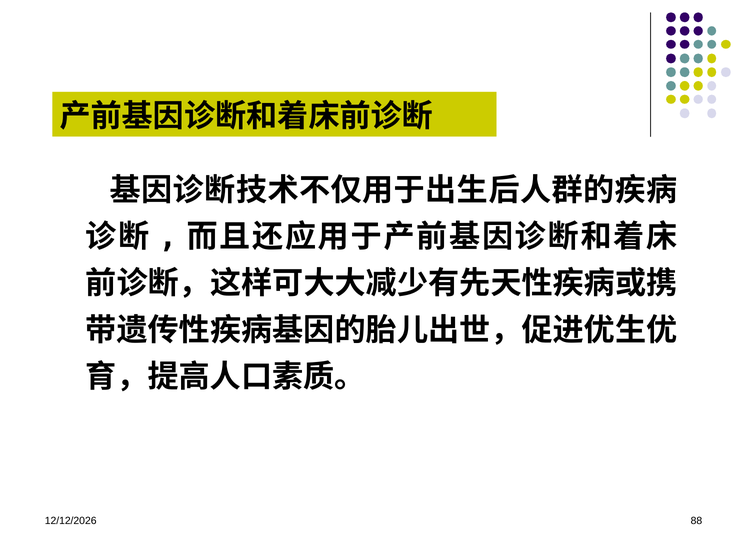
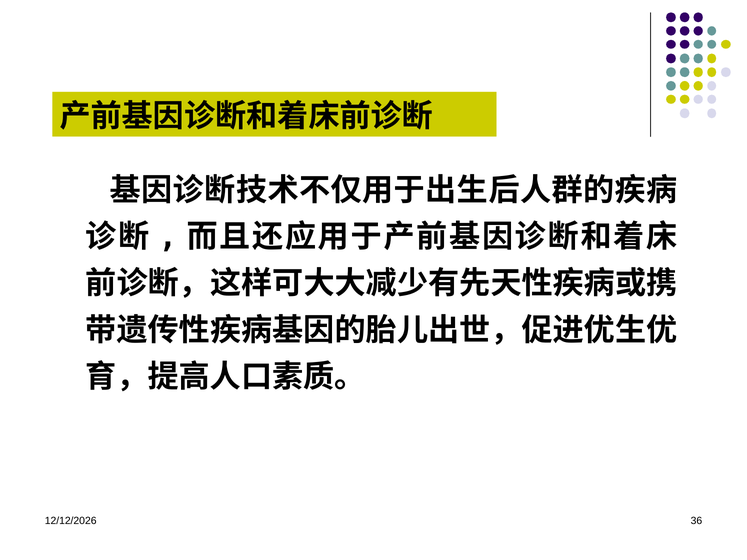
88: 88 -> 36
